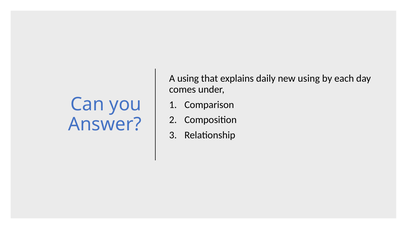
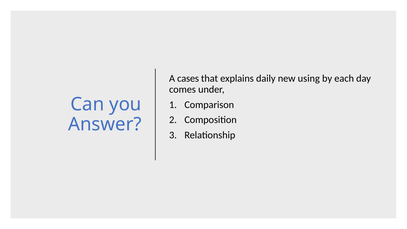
A using: using -> cases
